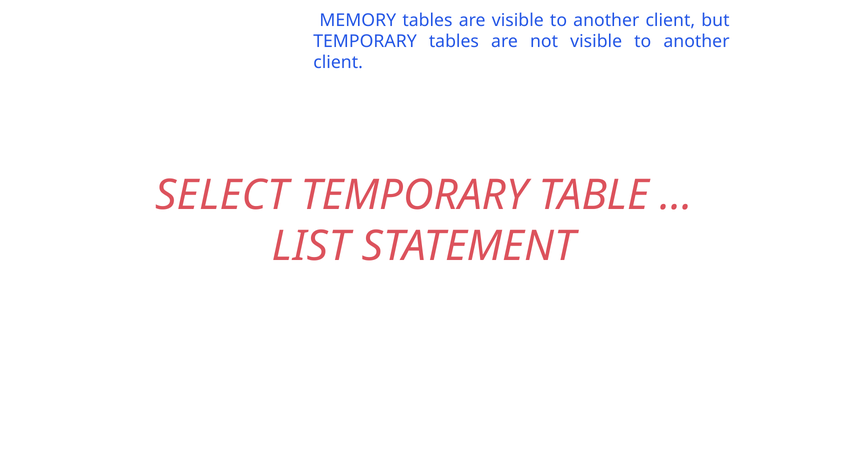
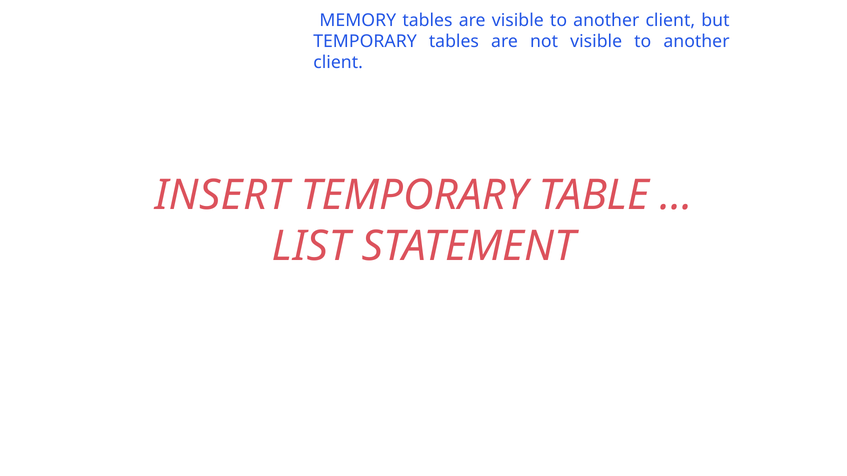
SELECT: SELECT -> INSERT
